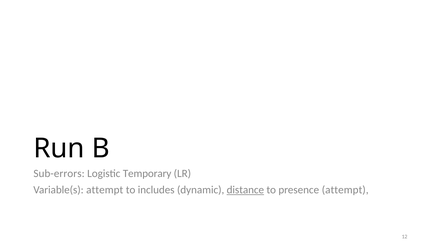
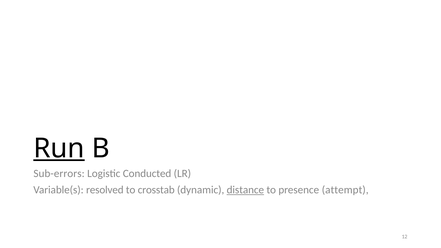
Run underline: none -> present
Temporary: Temporary -> Conducted
Variable(s attempt: attempt -> resolved
includes: includes -> crosstab
